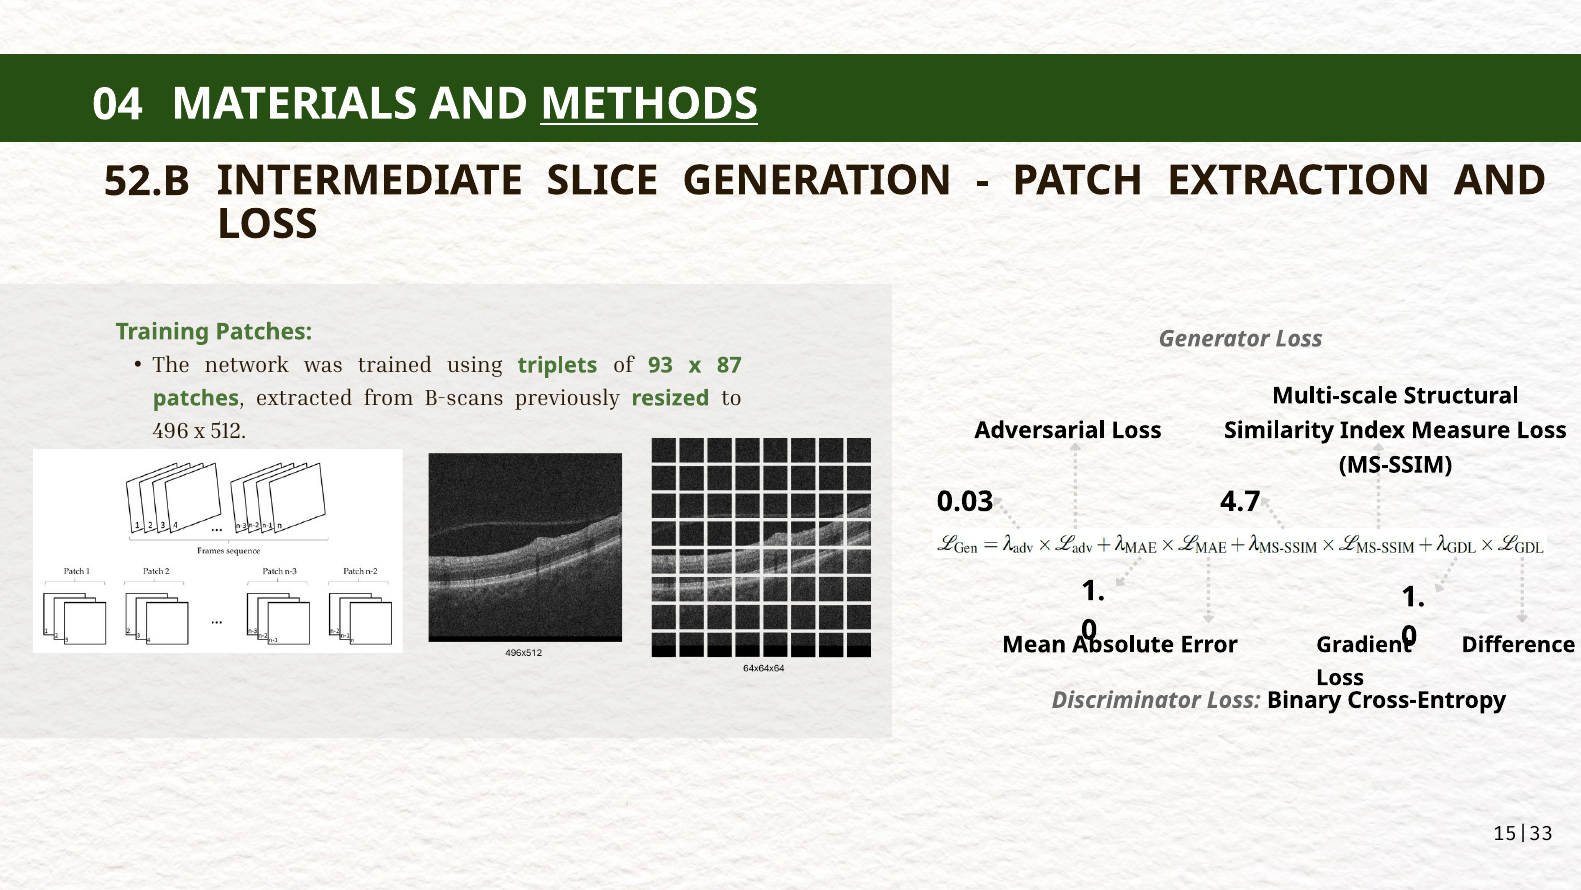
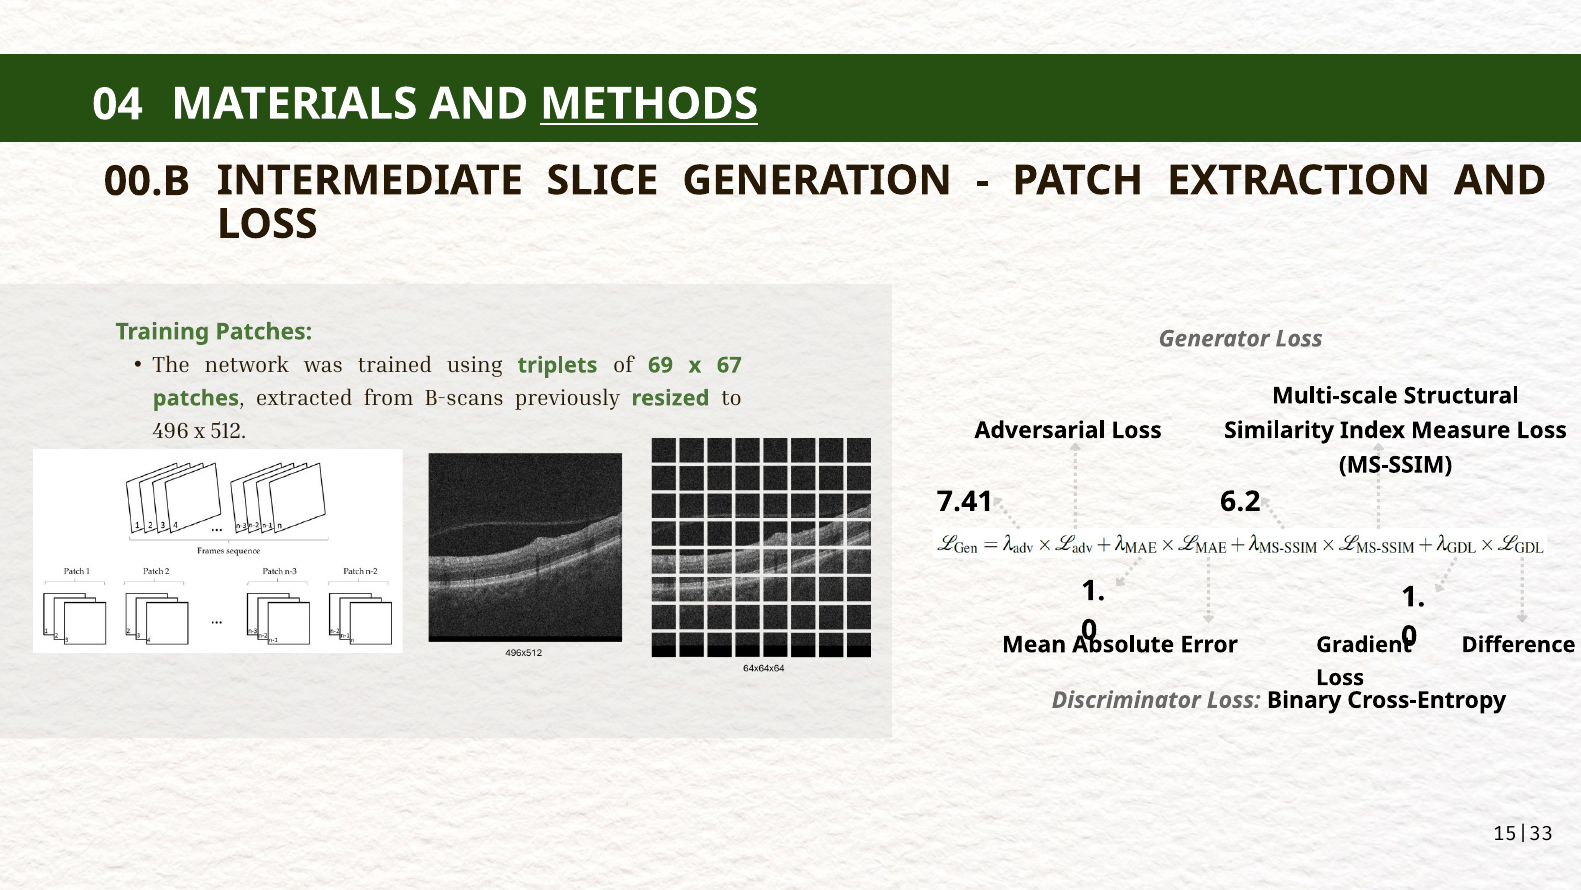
52.B: 52.B -> 00.B
93: 93 -> 69
87: 87 -> 67
0.03: 0.03 -> 7.41
4.7: 4.7 -> 6.2
